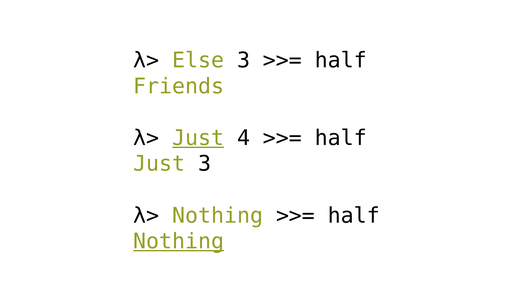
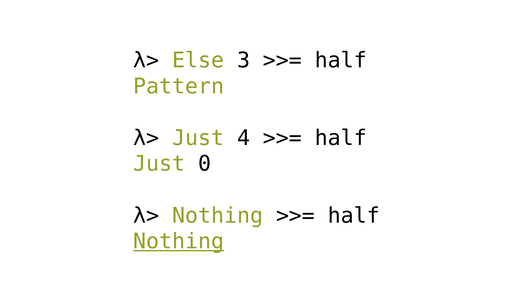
Friends: Friends -> Pattern
Just at (198, 138) underline: present -> none
Just 3: 3 -> 0
